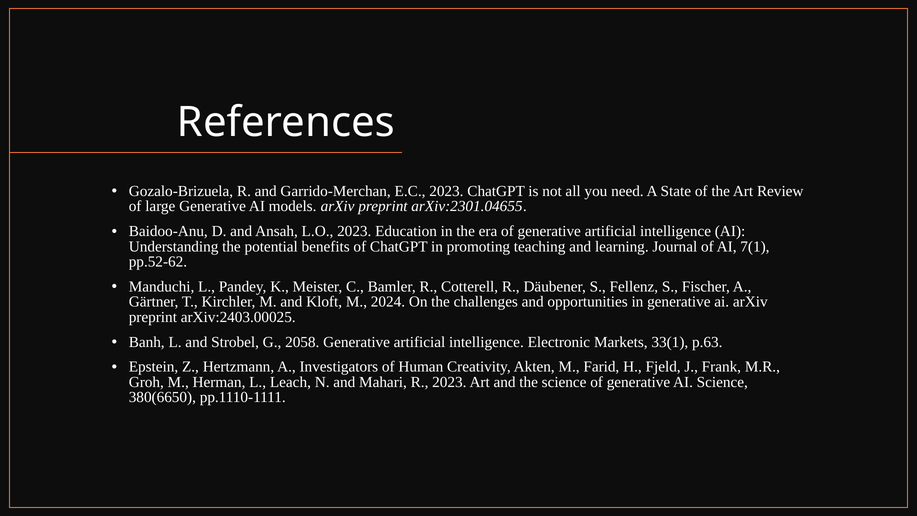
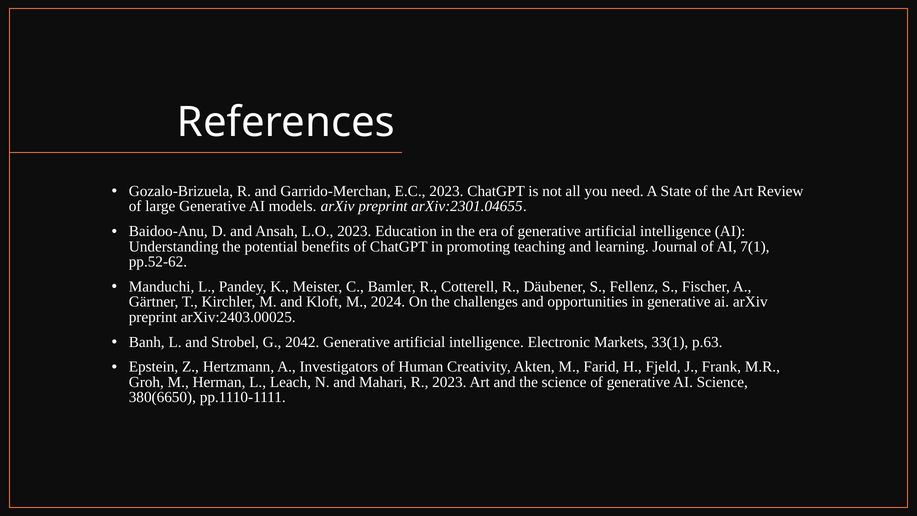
2058: 2058 -> 2042
